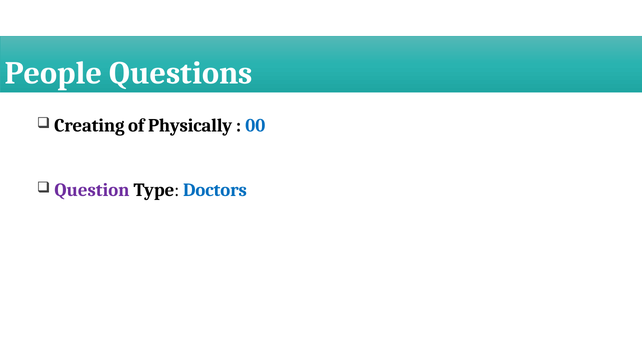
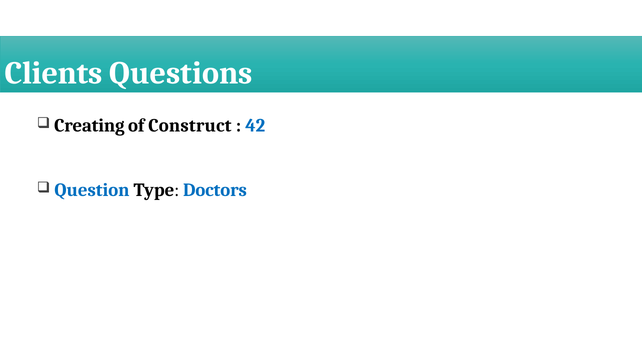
People: People -> Clients
Physically: Physically -> Construct
00: 00 -> 42
Question colour: purple -> blue
